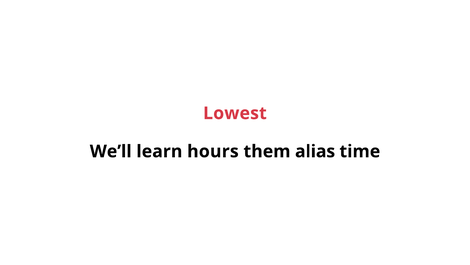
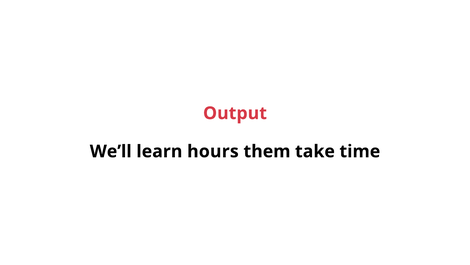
Lowest: Lowest -> Output
alias: alias -> take
